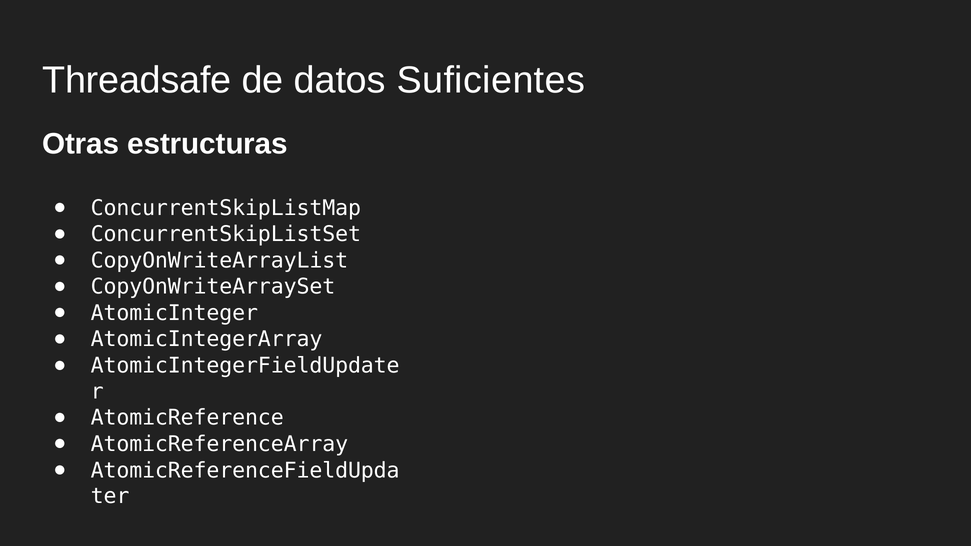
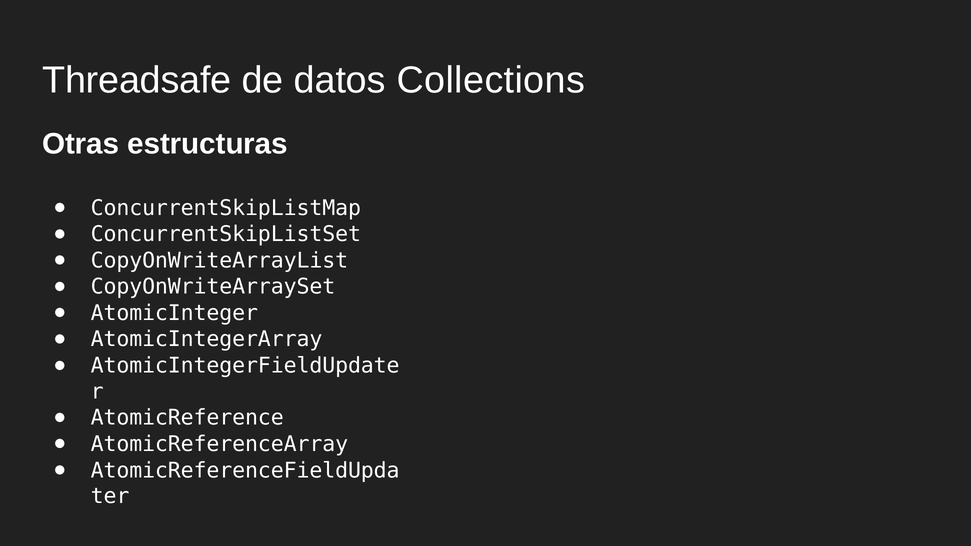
Suficientes: Suficientes -> Collections
